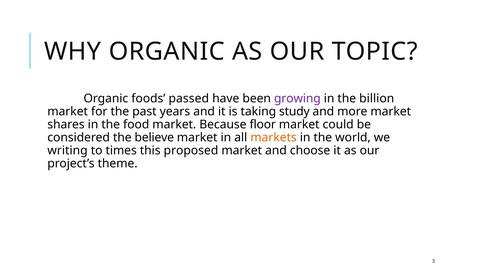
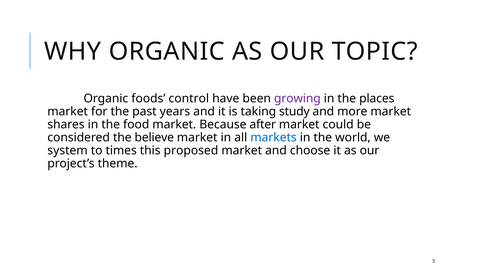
passed: passed -> control
billion: billion -> places
floor: floor -> after
markets colour: orange -> blue
writing: writing -> system
